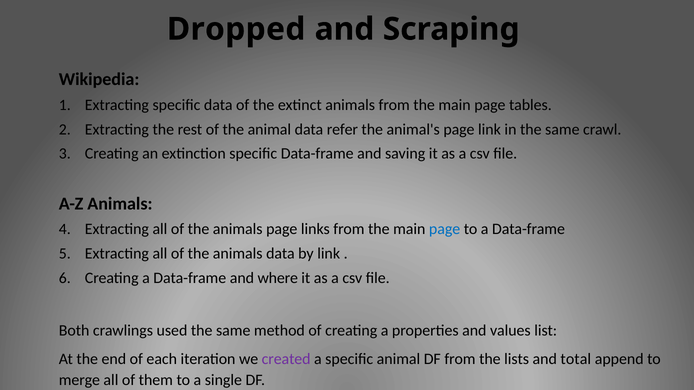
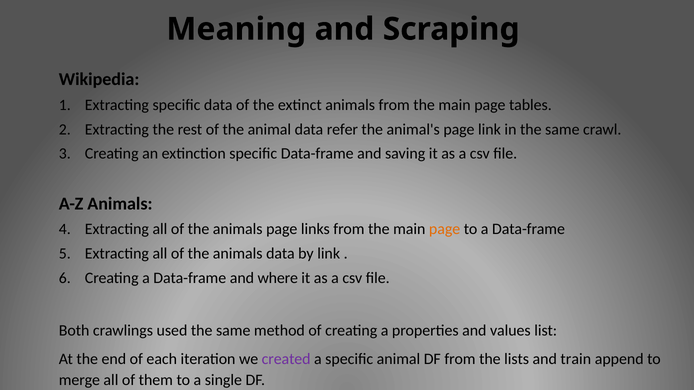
Dropped: Dropped -> Meaning
page at (445, 229) colour: blue -> orange
total: total -> train
